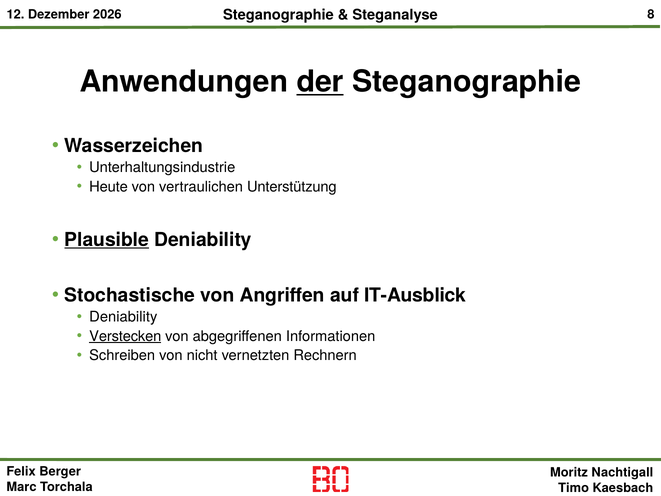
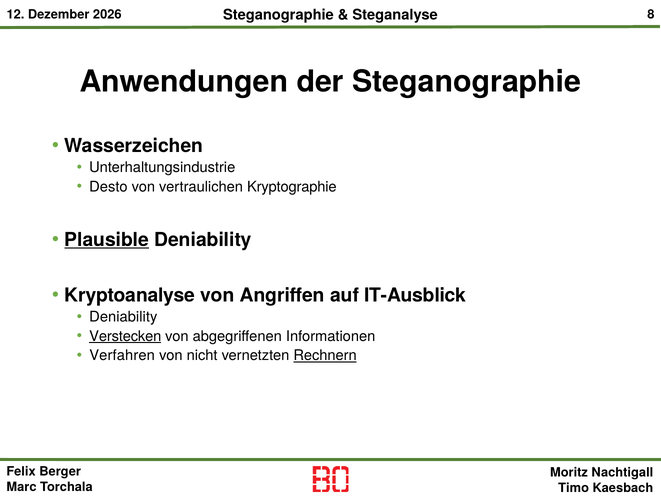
der underline: present -> none
Heute: Heute -> Desto
Unterstützung: Unterstützung -> Kryptographie
Stochastische: Stochastische -> Kryptoanalyse
Schreiben: Schreiben -> Verfahren
Rechnern underline: none -> present
